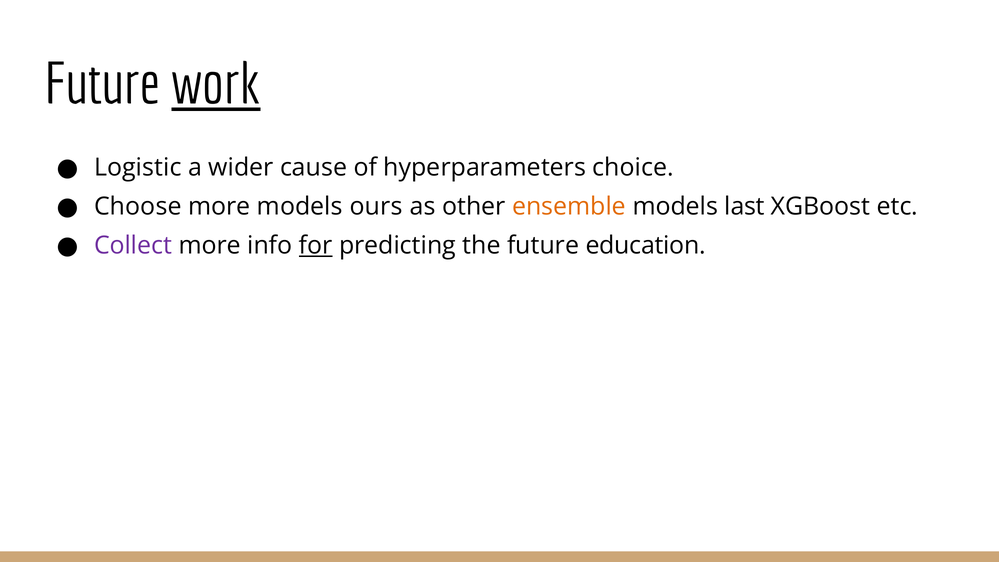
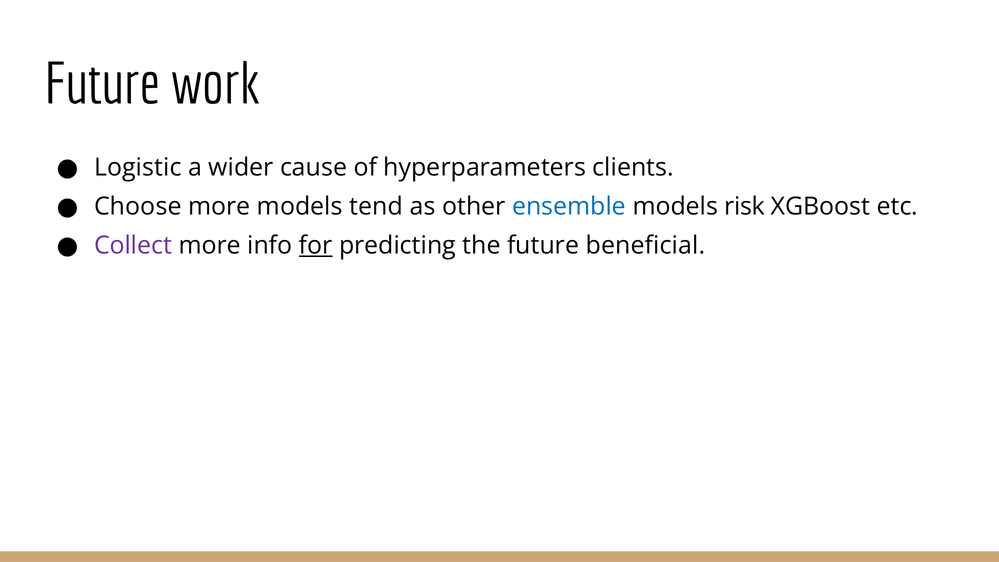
work underline: present -> none
choice: choice -> clients
ours: ours -> tend
ensemble colour: orange -> blue
last: last -> risk
education: education -> beneficial
